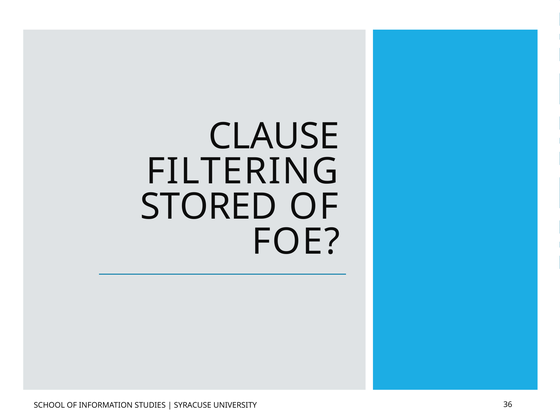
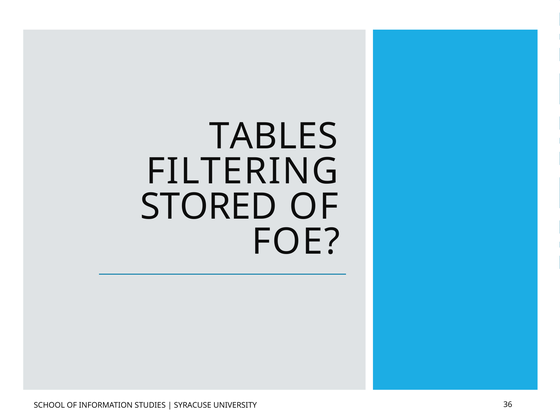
CLAUSE: CLAUSE -> TABLES
